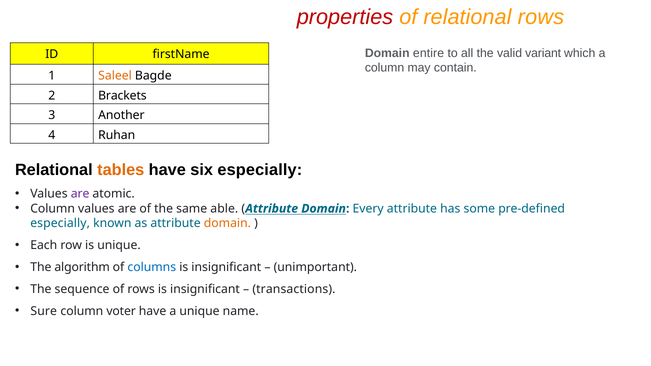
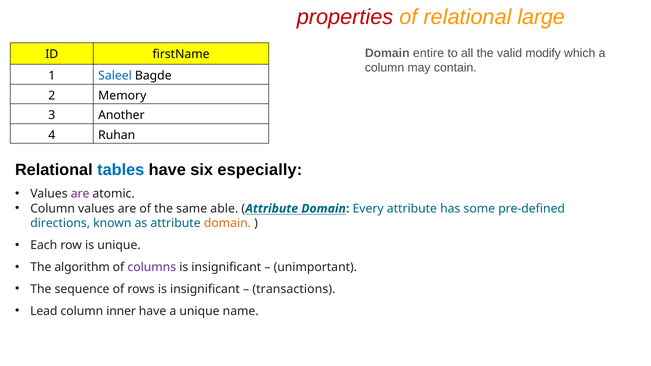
relational rows: rows -> large
variant: variant -> modify
Saleel colour: orange -> blue
Brackets: Brackets -> Memory
tables colour: orange -> blue
especially at (60, 223): especially -> directions
columns colour: blue -> purple
Sure: Sure -> Lead
voter: voter -> inner
